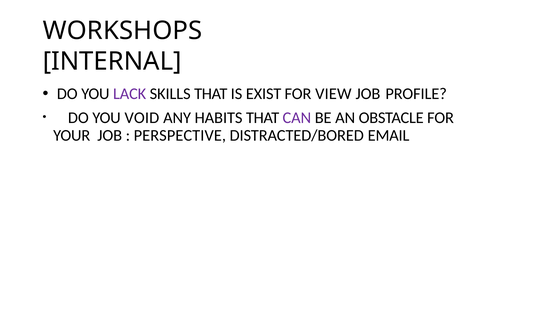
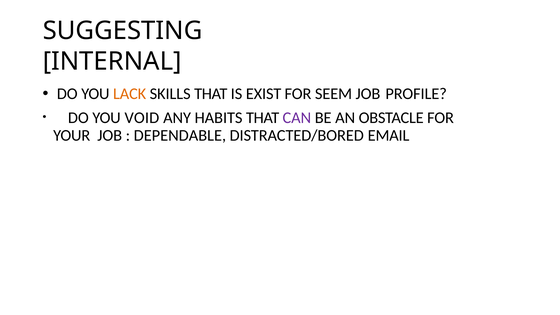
WORKSHOPS: WORKSHOPS -> SUGGESTING
LACK colour: purple -> orange
VIEW: VIEW -> SEEM
PERSPECTIVE: PERSPECTIVE -> DEPENDABLE
